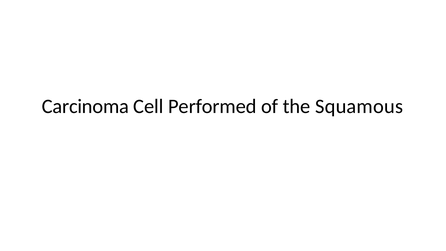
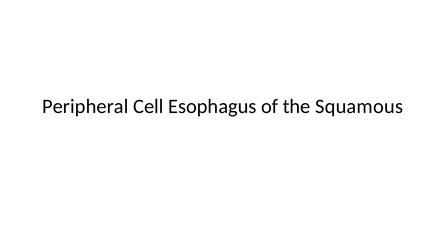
Carcinoma: Carcinoma -> Peripheral
Performed: Performed -> Esophagus
